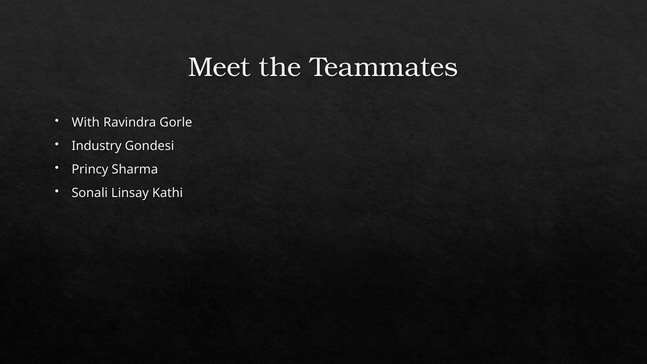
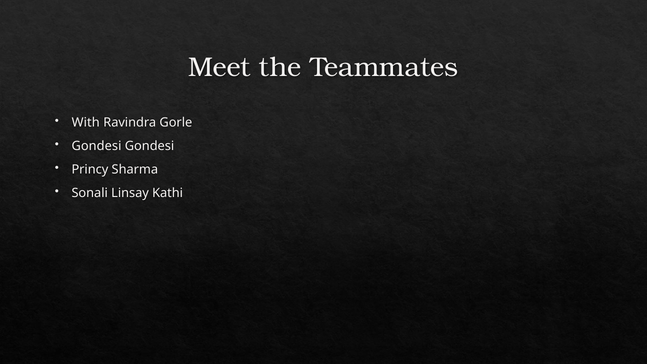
Industry at (97, 146): Industry -> Gondesi
